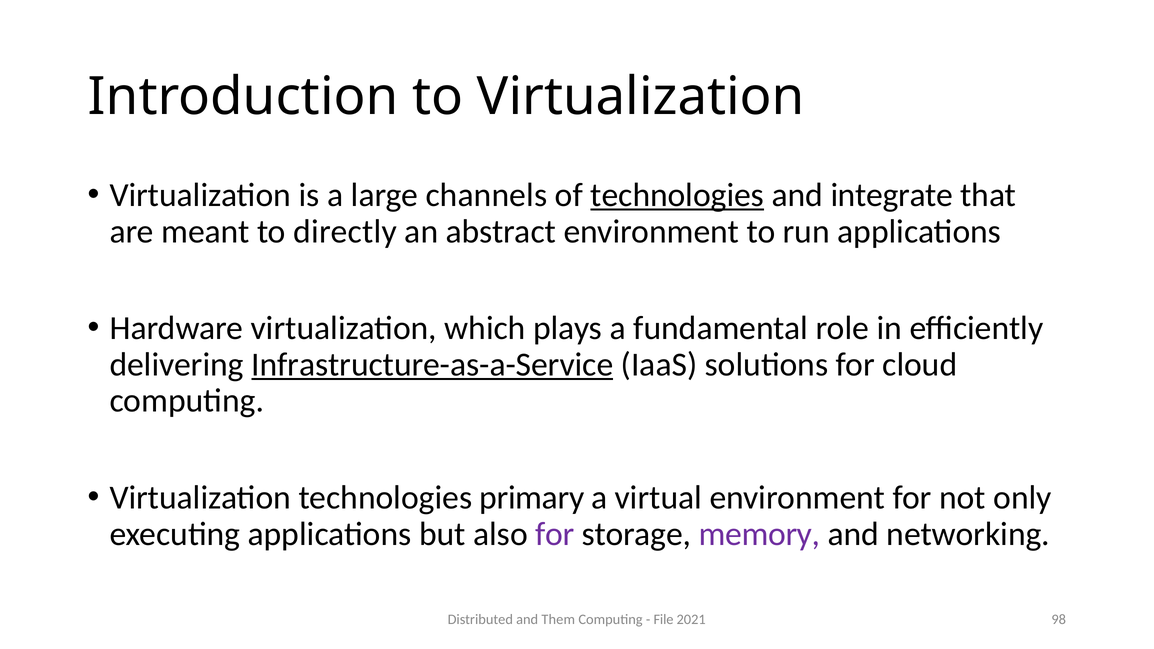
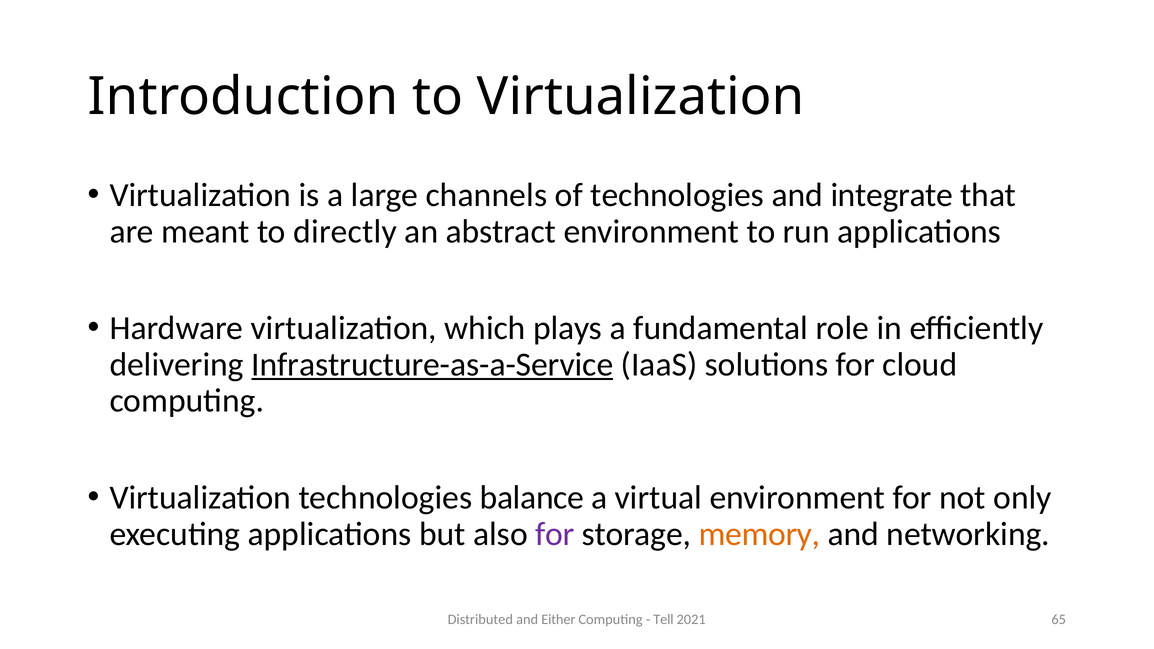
technologies at (677, 195) underline: present -> none
primary: primary -> balance
memory colour: purple -> orange
Them: Them -> Either
File: File -> Tell
98: 98 -> 65
